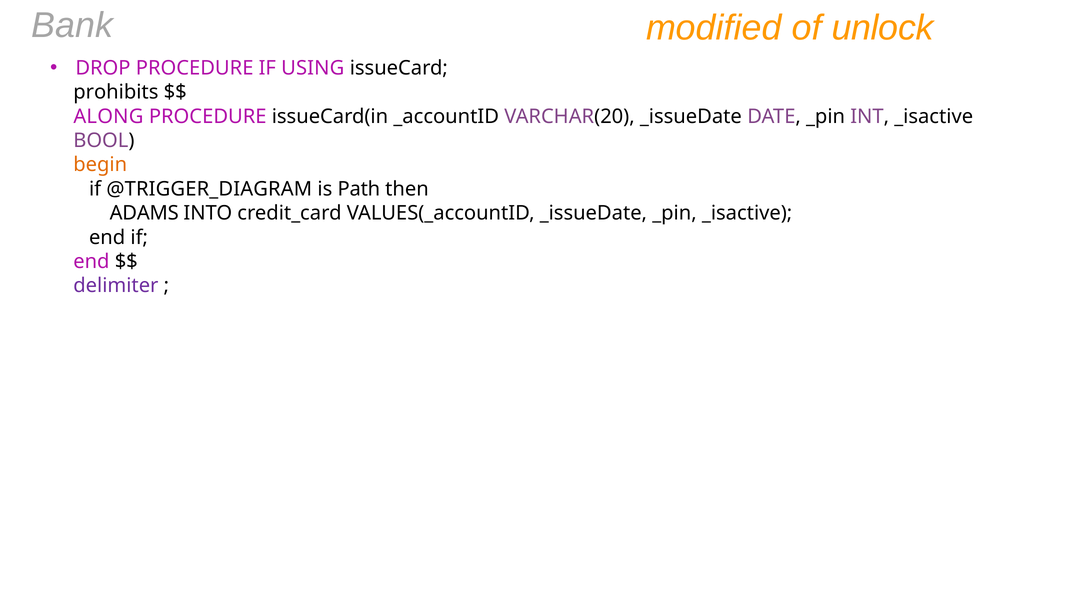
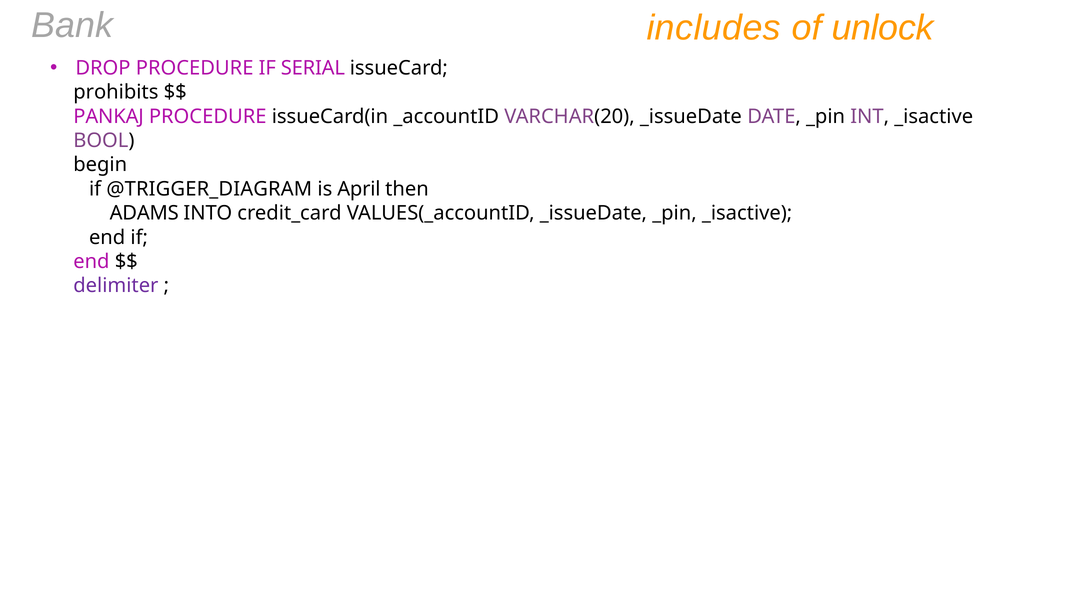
modified: modified -> includes
USING: USING -> SERIAL
ALONG: ALONG -> PANKAJ
begin colour: orange -> black
Path: Path -> April
